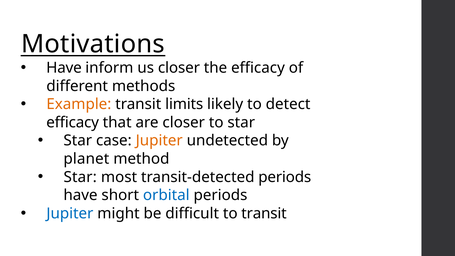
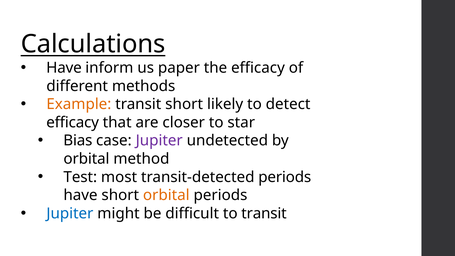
Motivations: Motivations -> Calculations
us closer: closer -> paper
transit limits: limits -> short
Star at (78, 141): Star -> Bias
Jupiter at (159, 141) colour: orange -> purple
planet at (86, 159): planet -> orbital
Star at (80, 177): Star -> Test
orbital at (166, 195) colour: blue -> orange
